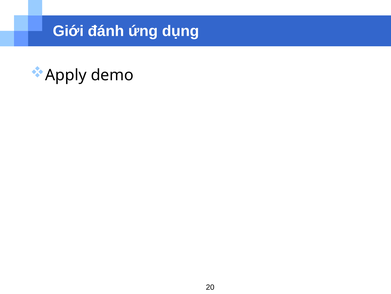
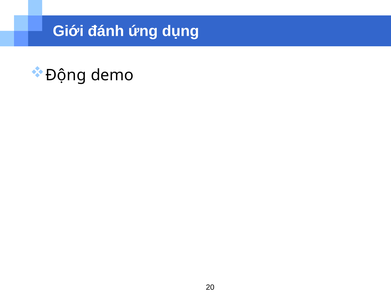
Apply: Apply -> Động
